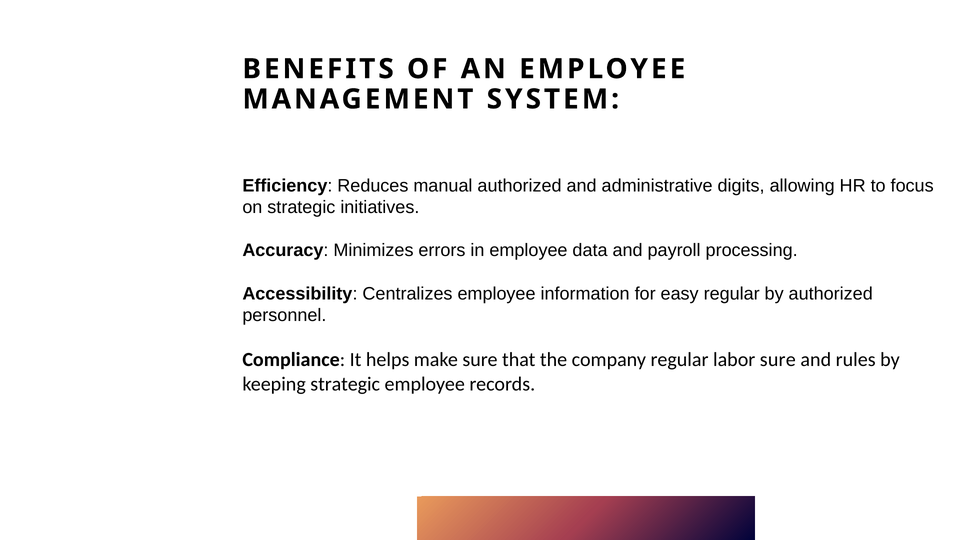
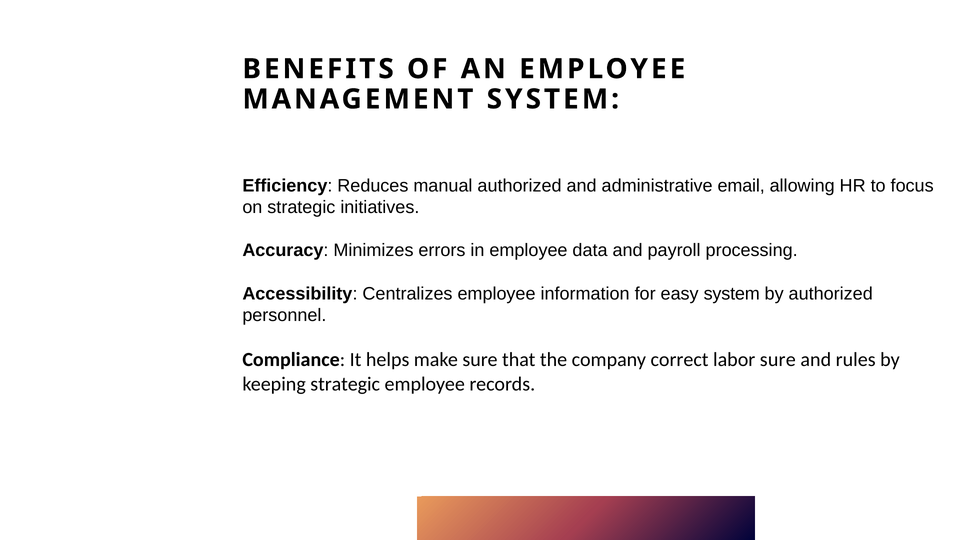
digits: digits -> email
easy regular: regular -> system
company regular: regular -> correct
